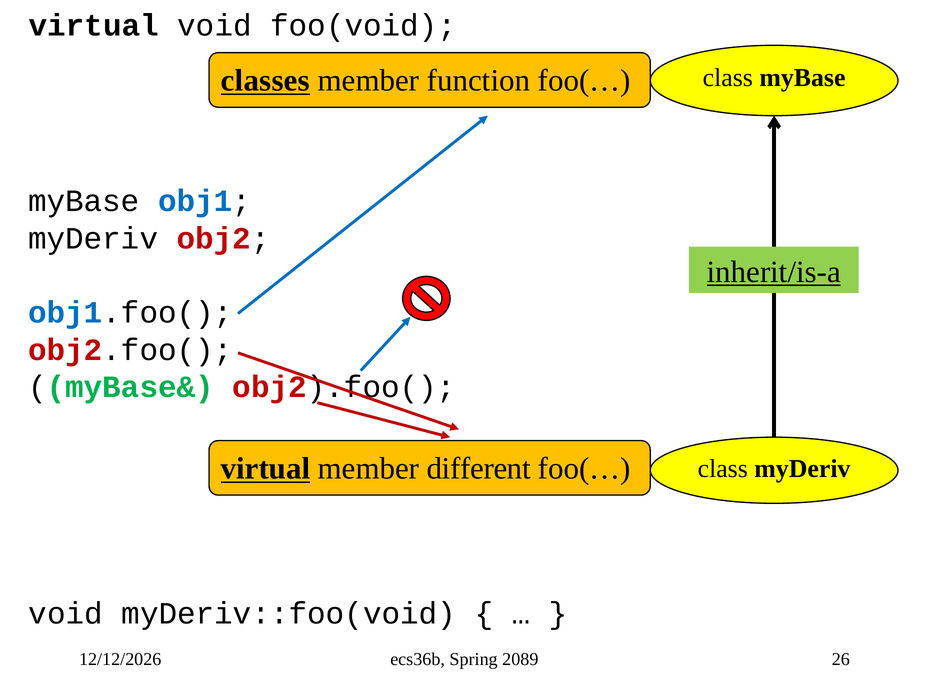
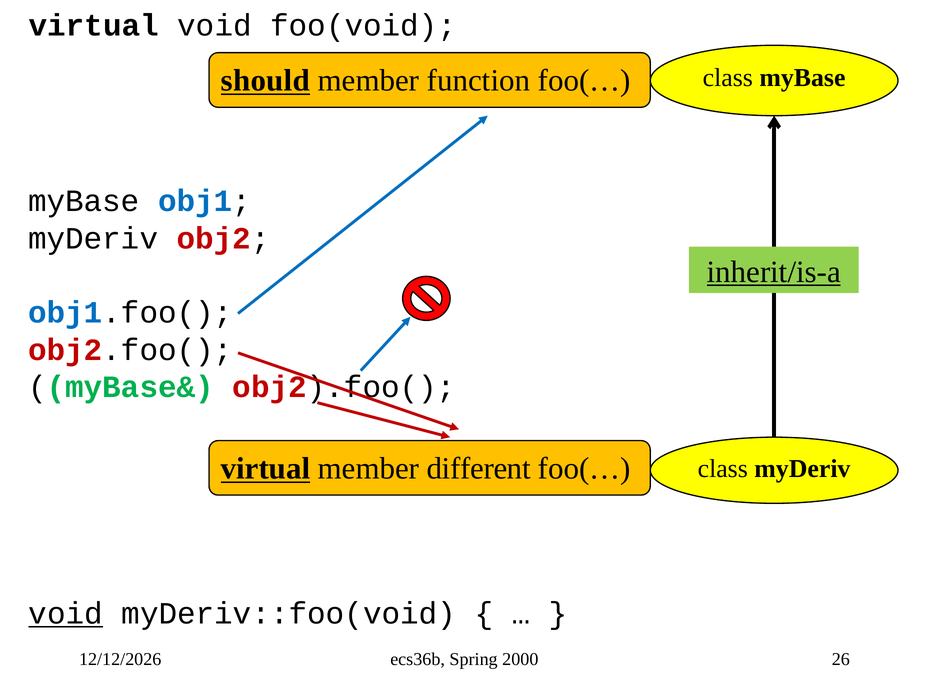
classes: classes -> should
void at (66, 613) underline: none -> present
2089: 2089 -> 2000
